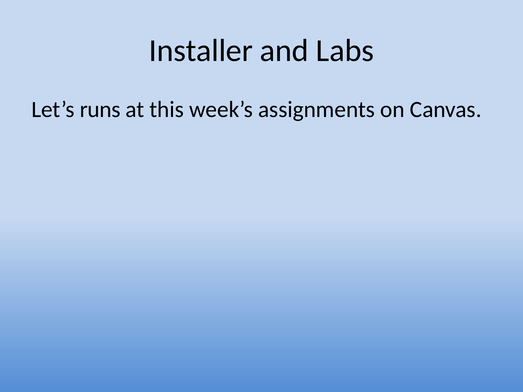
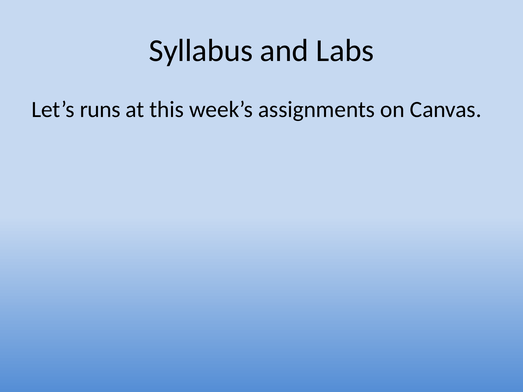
Installer: Installer -> Syllabus
